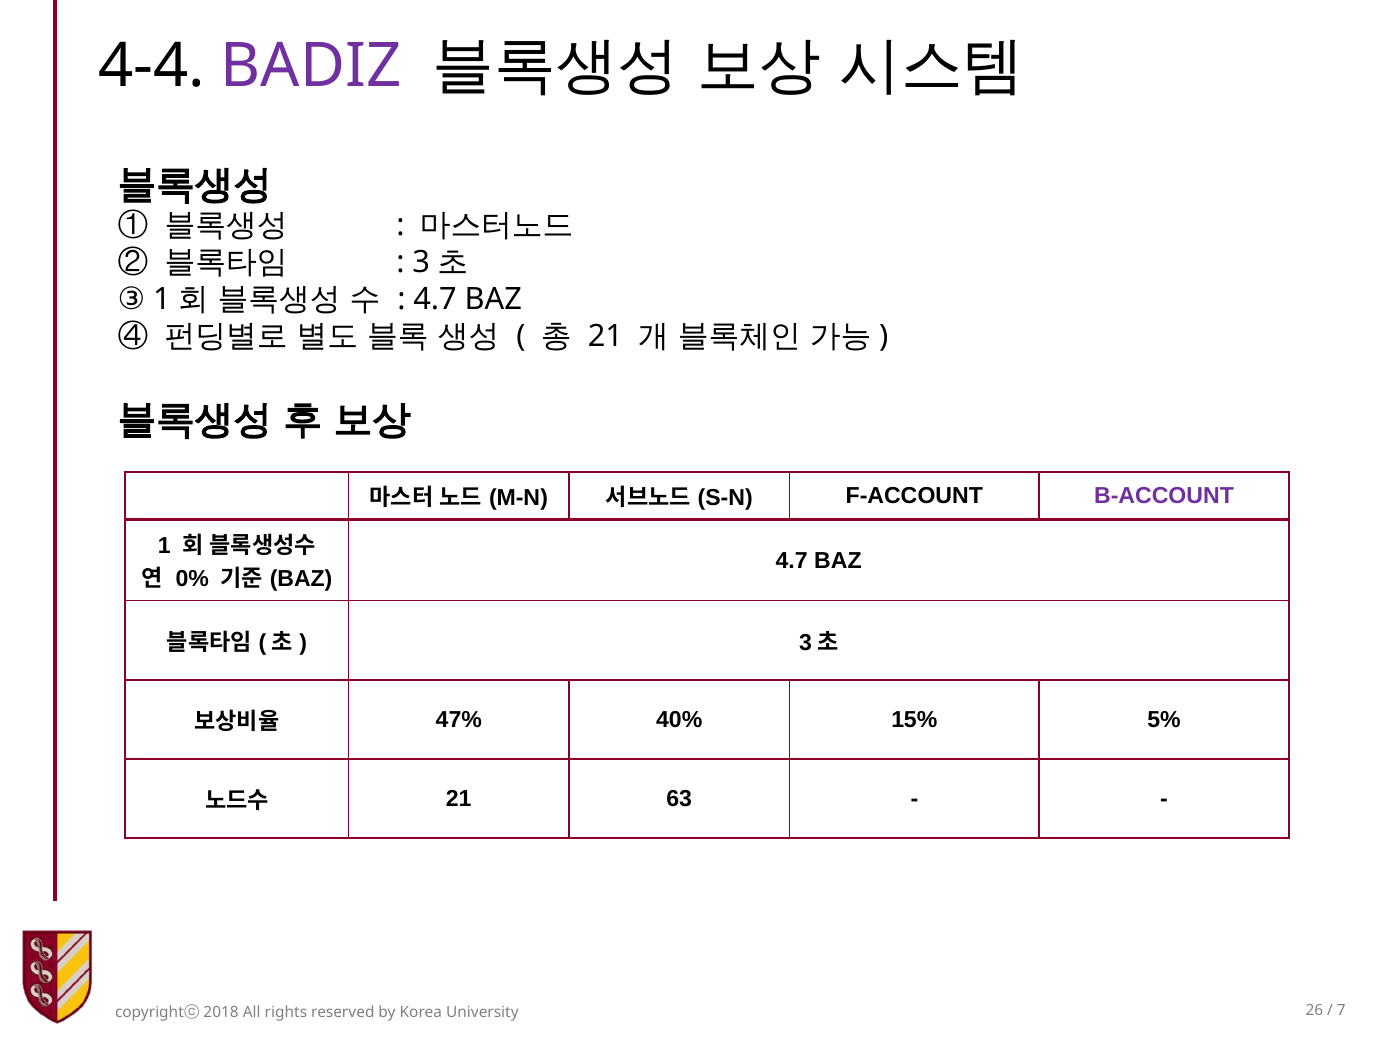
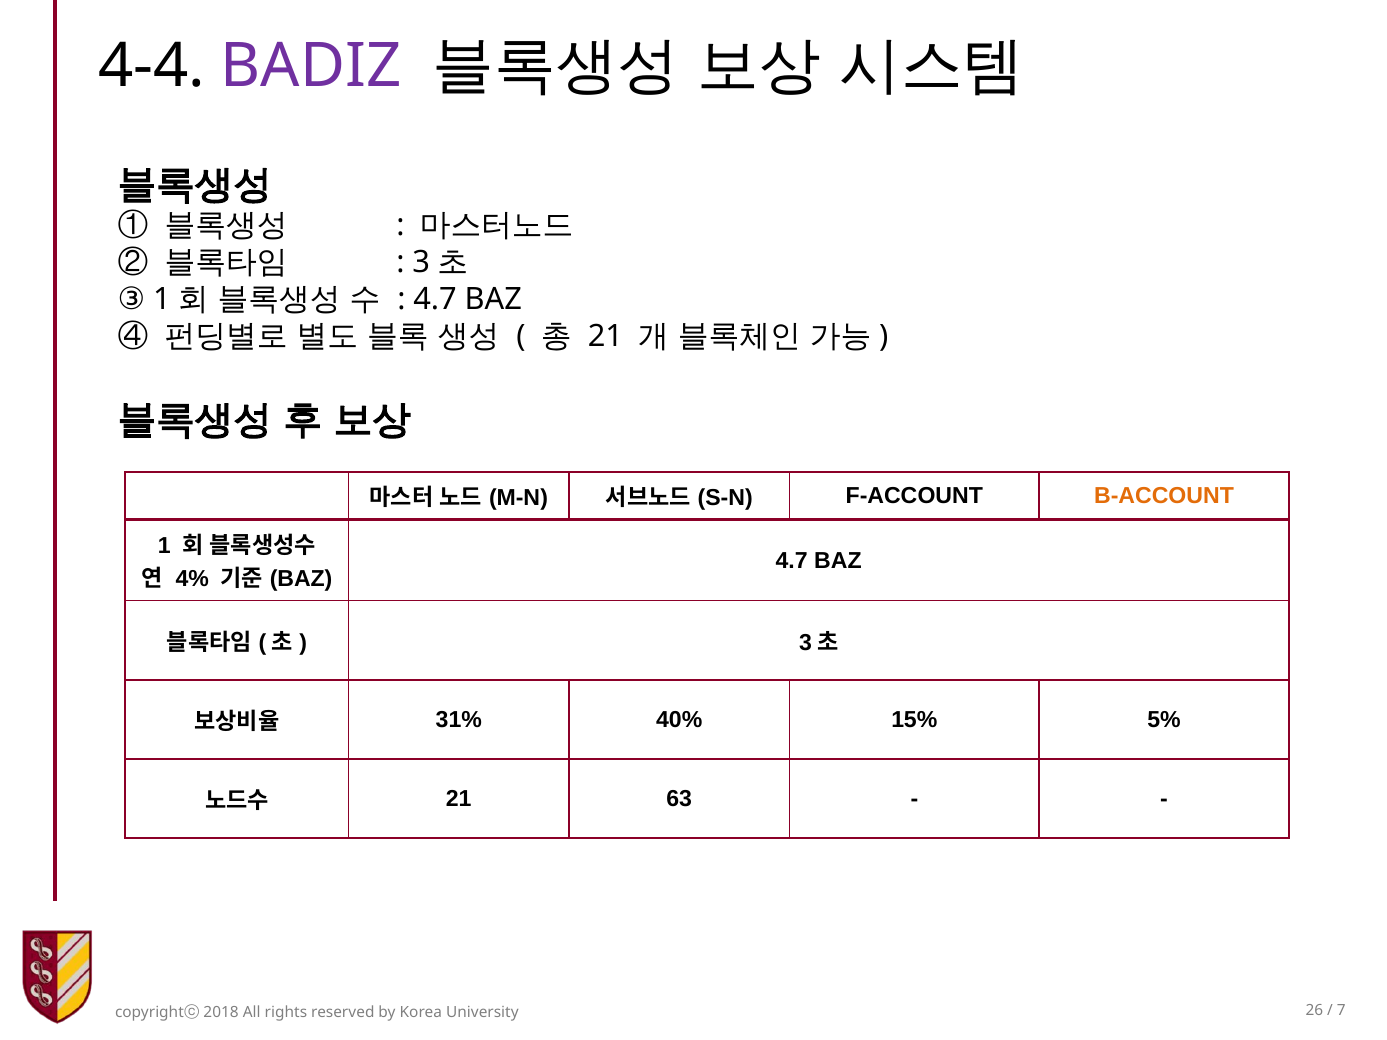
B-ACCOUNT colour: purple -> orange
0%: 0% -> 4%
47%: 47% -> 31%
